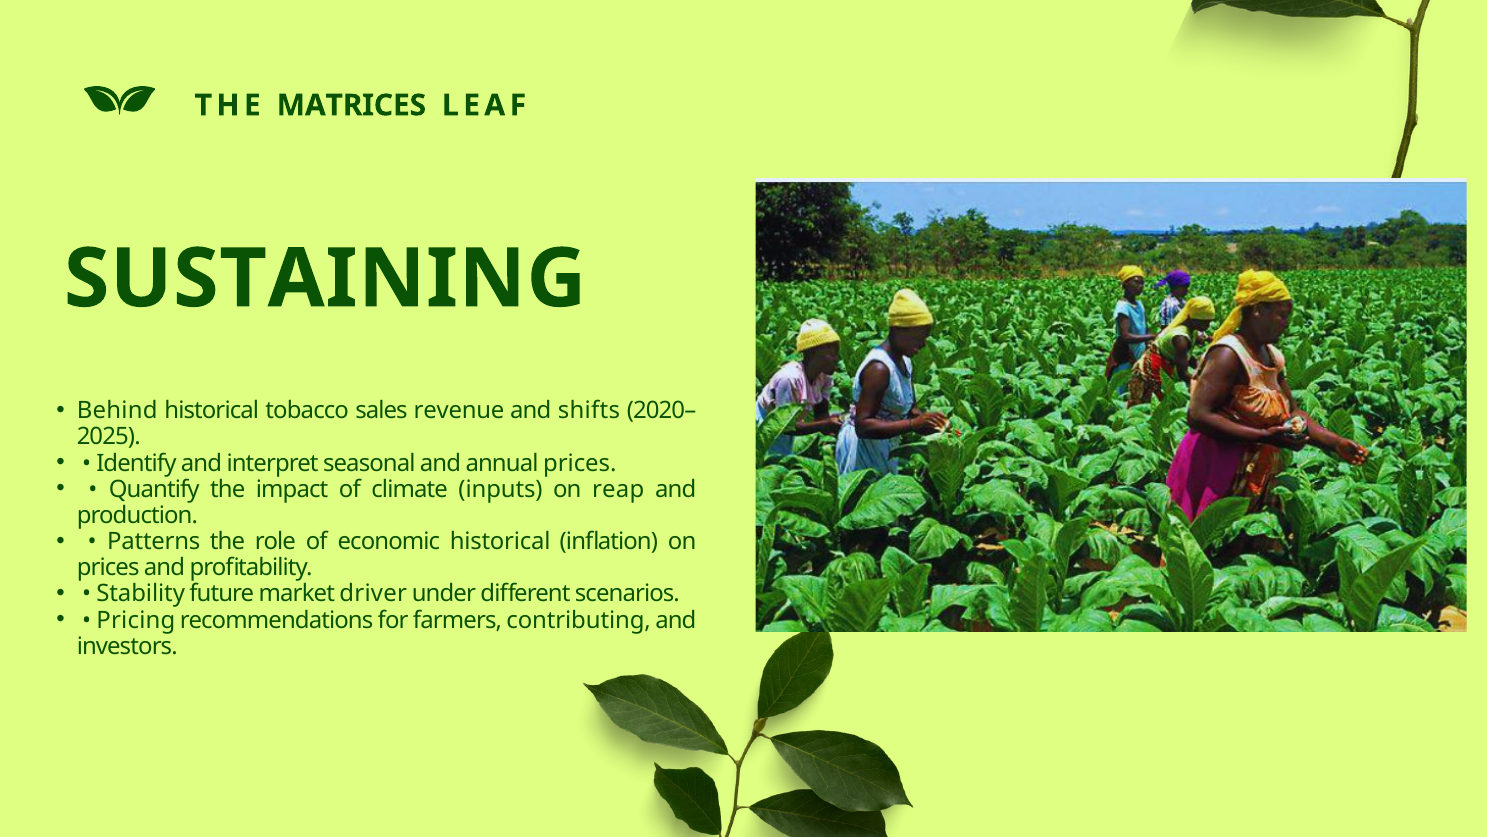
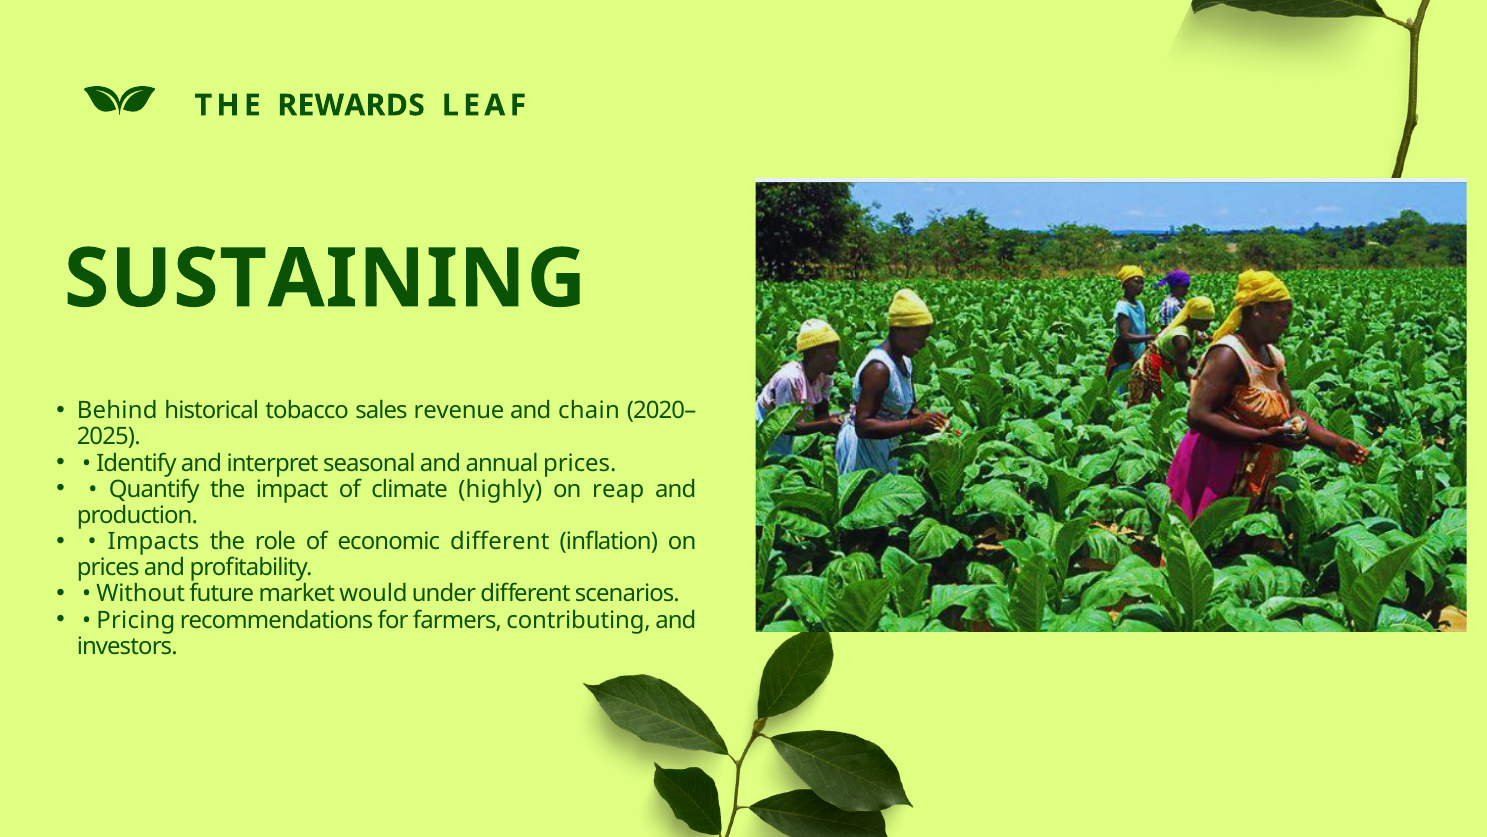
MATRICES: MATRICES -> REWARDS
shifts: shifts -> chain
inputs: inputs -> highly
Patterns: Patterns -> Impacts
economic historical: historical -> different
Stability: Stability -> Without
driver: driver -> would
